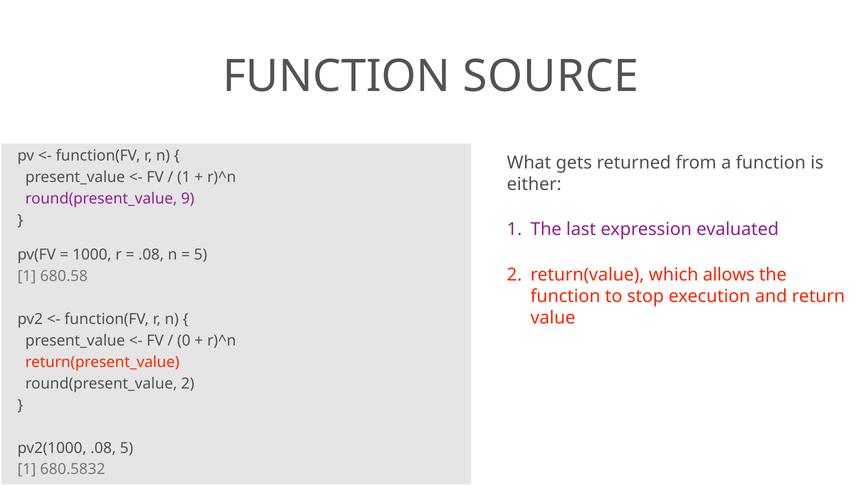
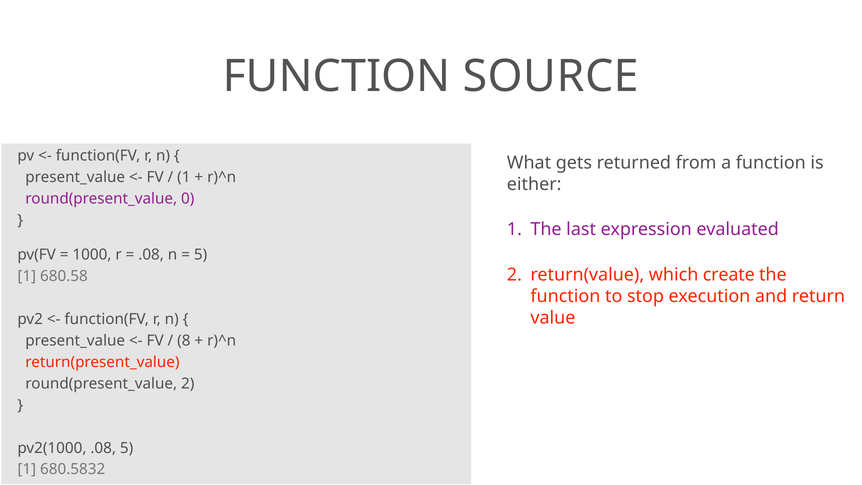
9: 9 -> 0
allows: allows -> create
0: 0 -> 8
